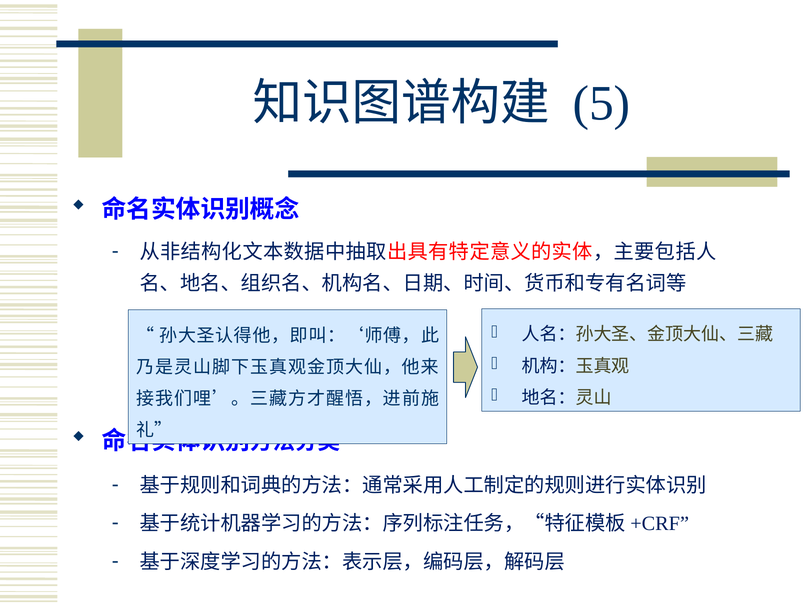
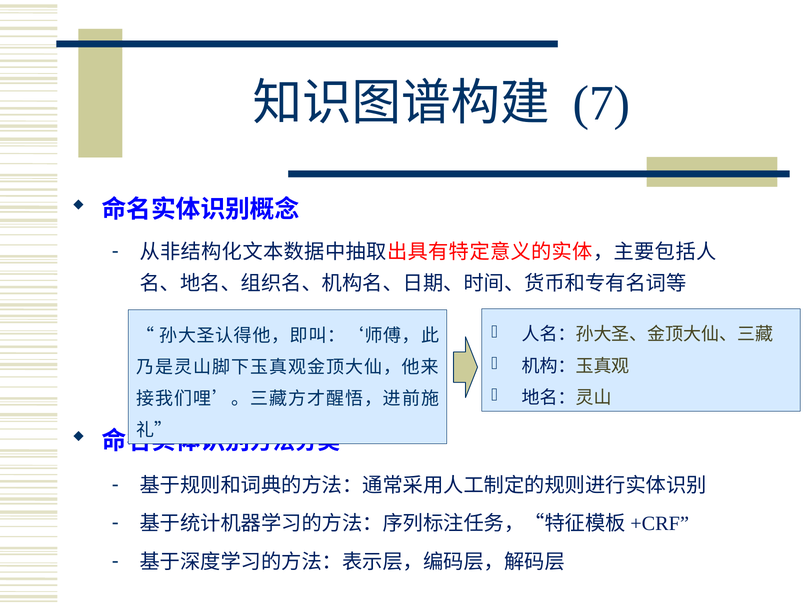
5: 5 -> 7
